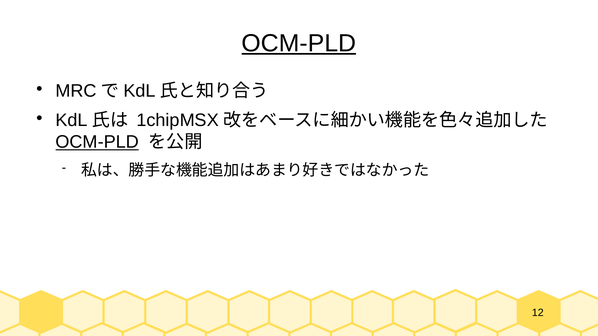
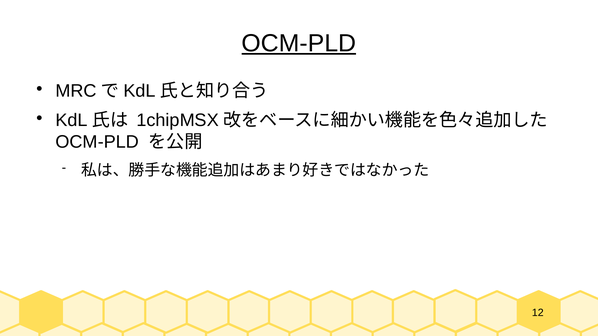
OCM-PLD at (97, 142) underline: present -> none
